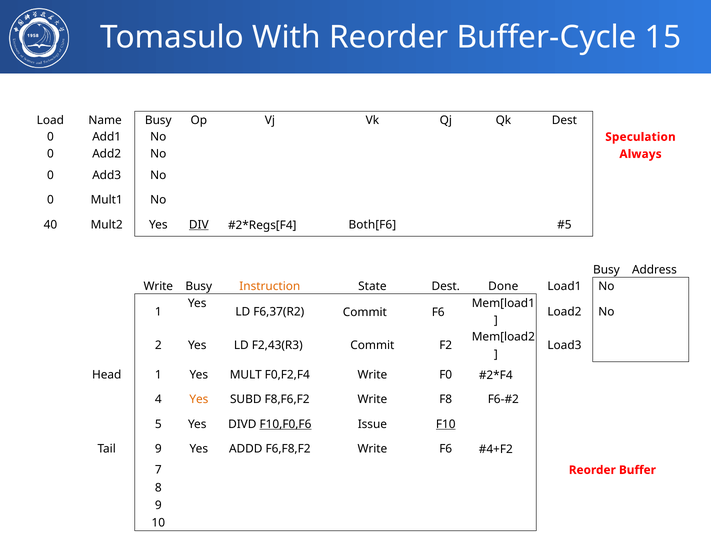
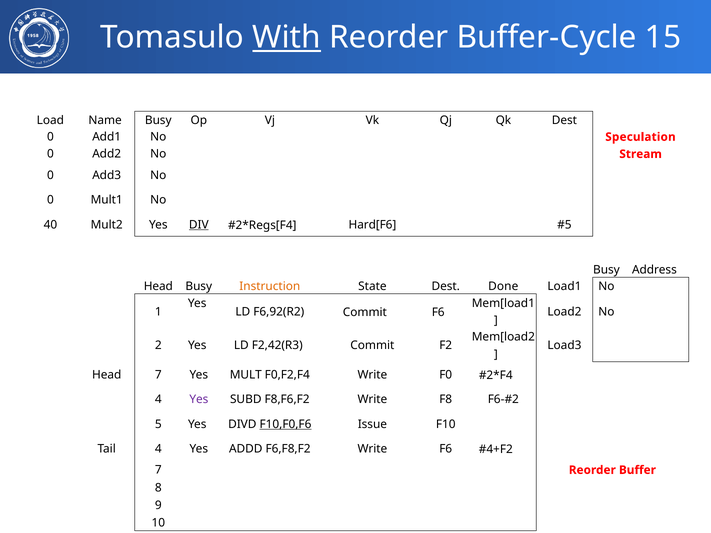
With underline: none -> present
Always: Always -> Stream
Both[F6: Both[F6 -> Hard[F6
Write at (158, 287): Write -> Head
F6,37(R2: F6,37(R2 -> F6,92(R2
F2,43(R3: F2,43(R3 -> F2,42(R3
Head 1: 1 -> 7
Yes at (199, 400) colour: orange -> purple
F10 at (446, 424) underline: present -> none
Tail 9: 9 -> 4
